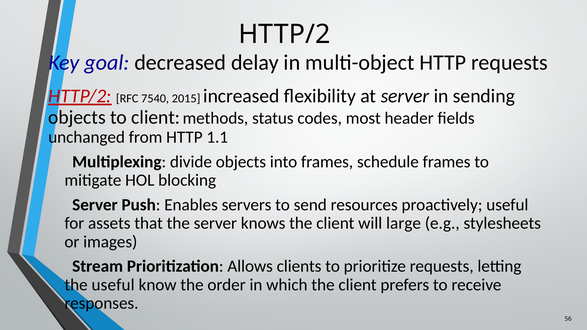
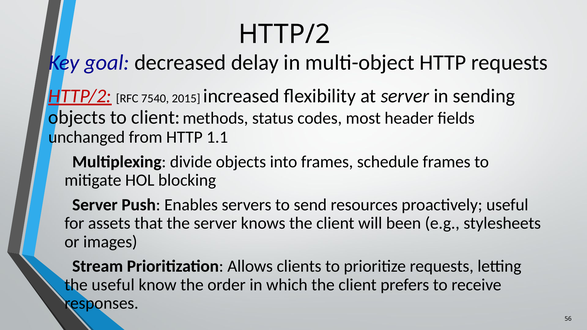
large: large -> been
